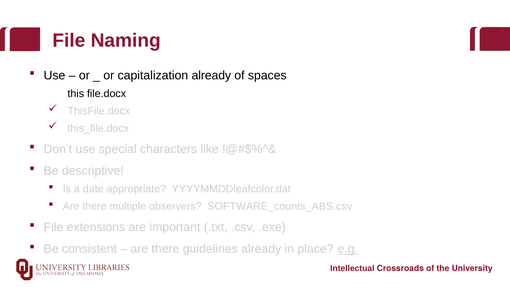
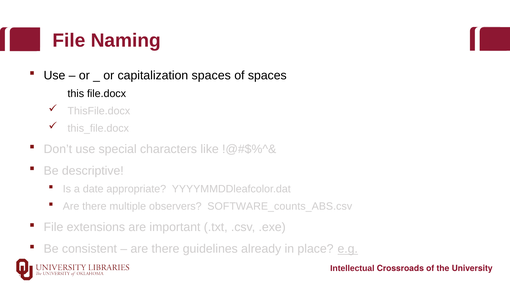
capitalization already: already -> spaces
